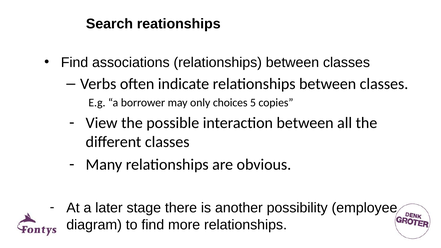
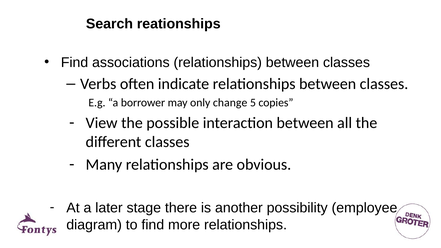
choices: choices -> change
